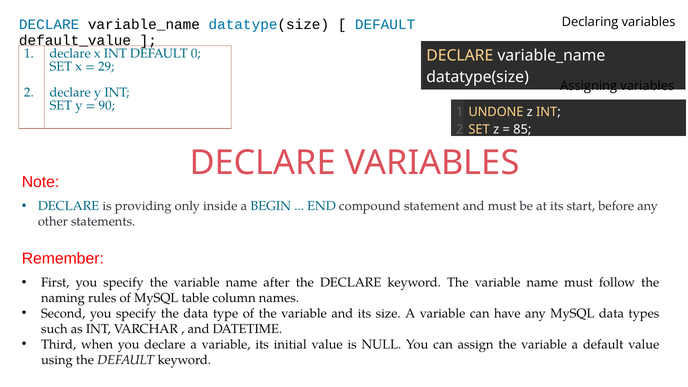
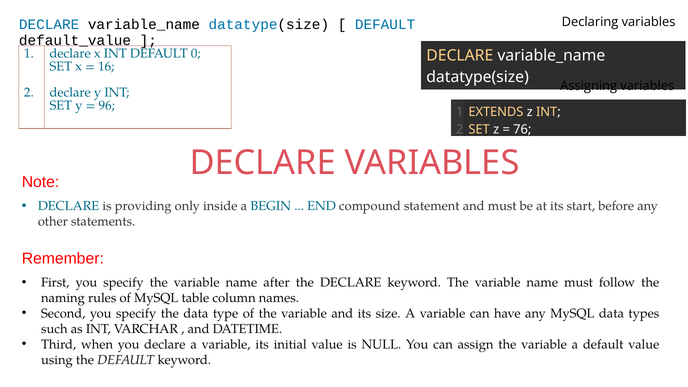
29: 29 -> 16
90: 90 -> 96
UNDONE: UNDONE -> EXTENDS
85: 85 -> 76
